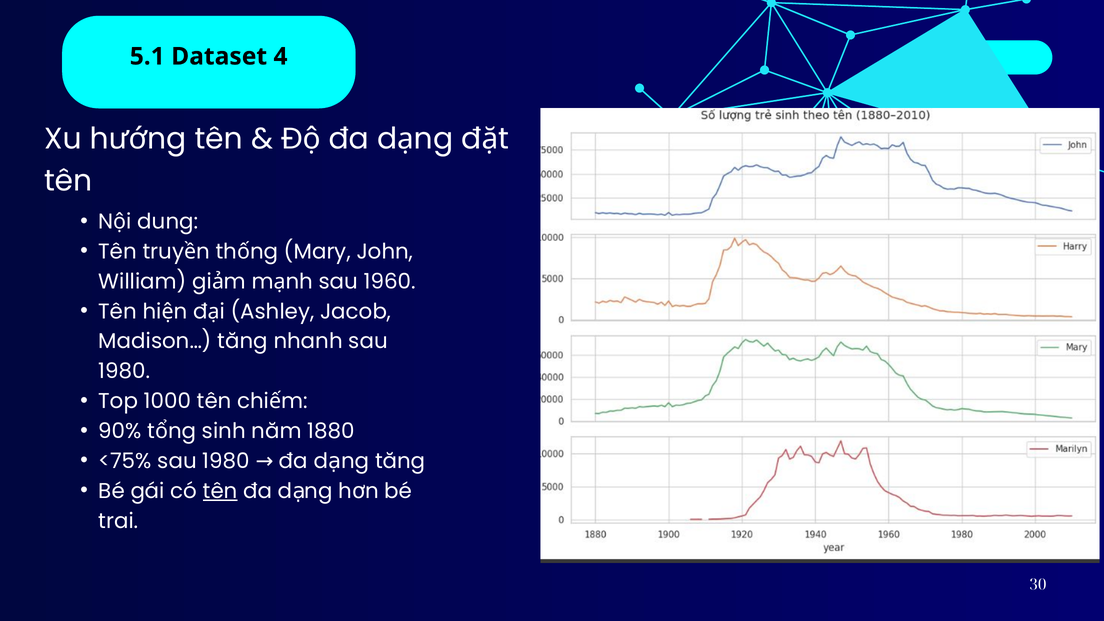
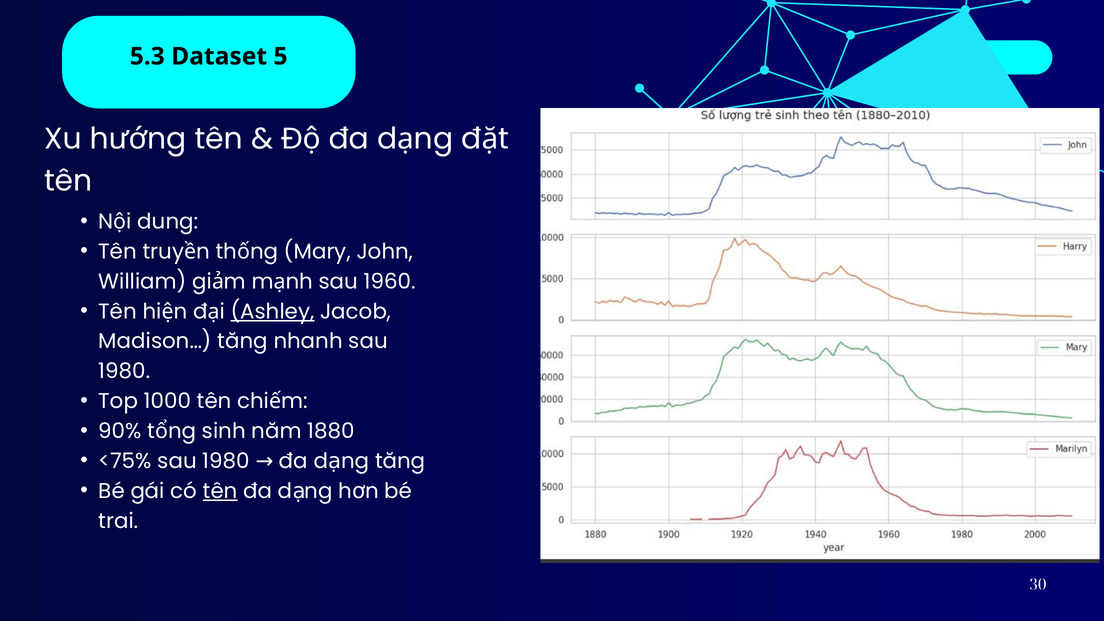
5.1: 5.1 -> 5.3
4: 4 -> 5
Ashley underline: none -> present
